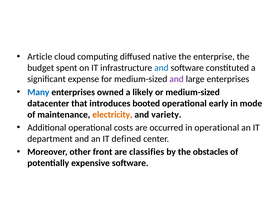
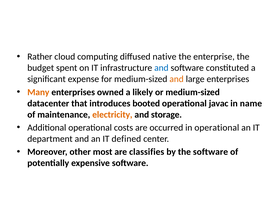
Article: Article -> Rather
and at (177, 79) colour: purple -> orange
Many colour: blue -> orange
early: early -> javac
mode: mode -> name
variety: variety -> storage
front: front -> most
the obstacles: obstacles -> software
